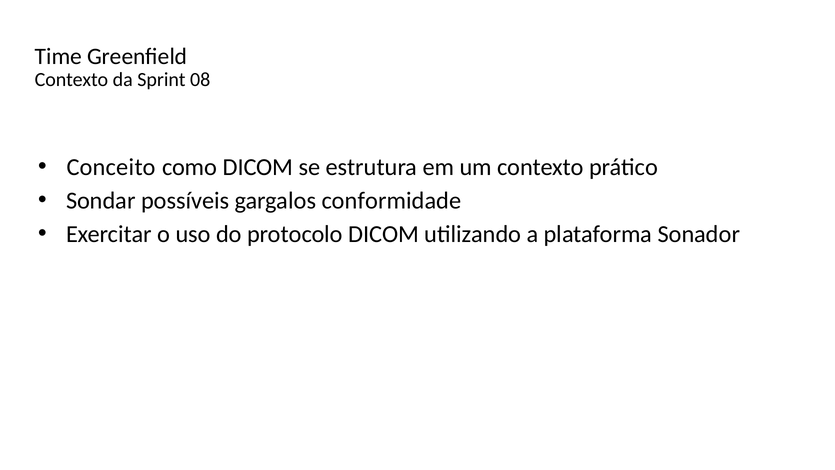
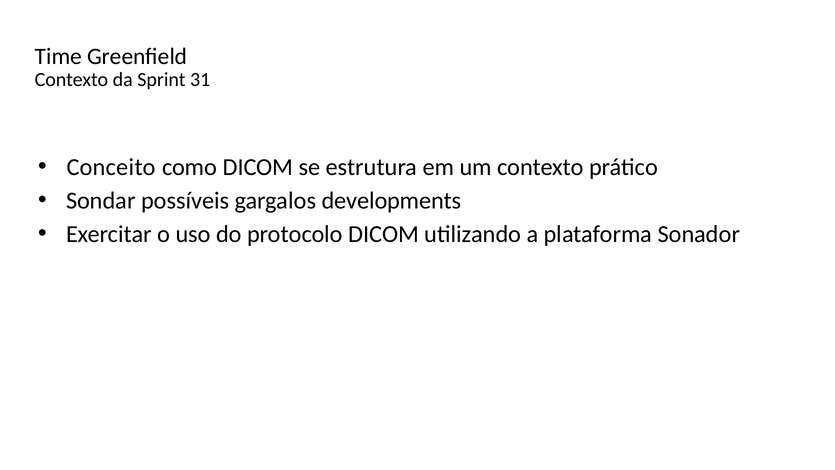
08: 08 -> 31
conformidade: conformidade -> developments
